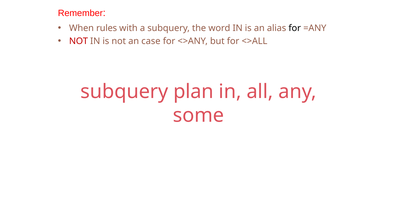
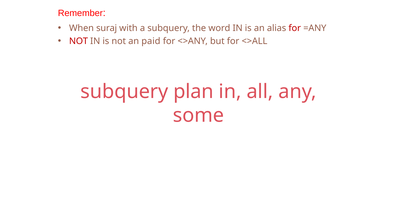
rules: rules -> suraj
for at (295, 28) colour: black -> red
case: case -> paid
